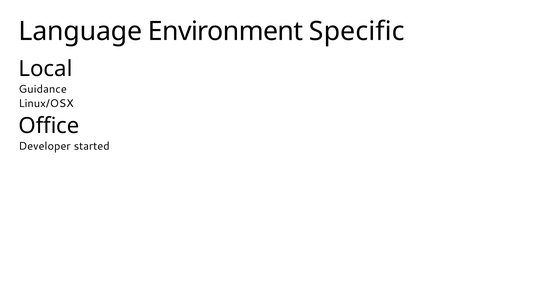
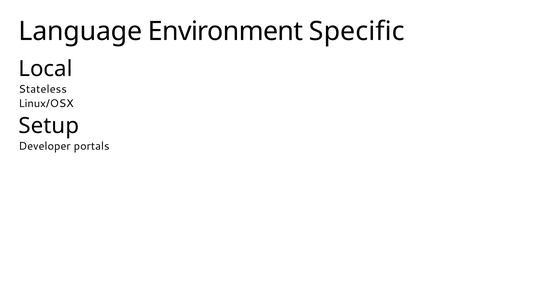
Guidance: Guidance -> Stateless
Office: Office -> Setup
started: started -> portals
